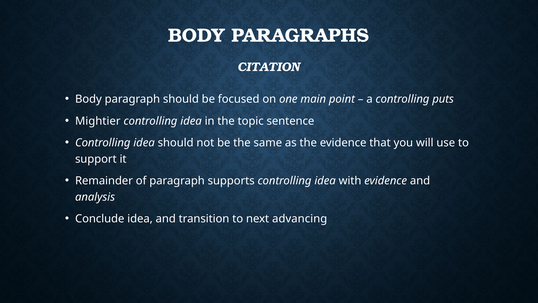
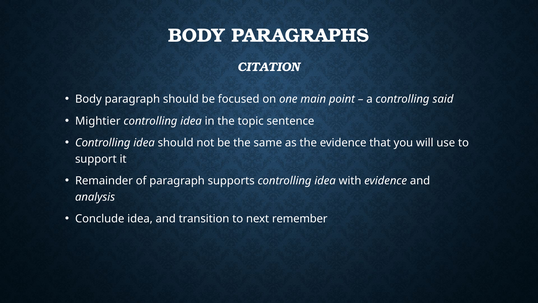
puts: puts -> said
advancing: advancing -> remember
